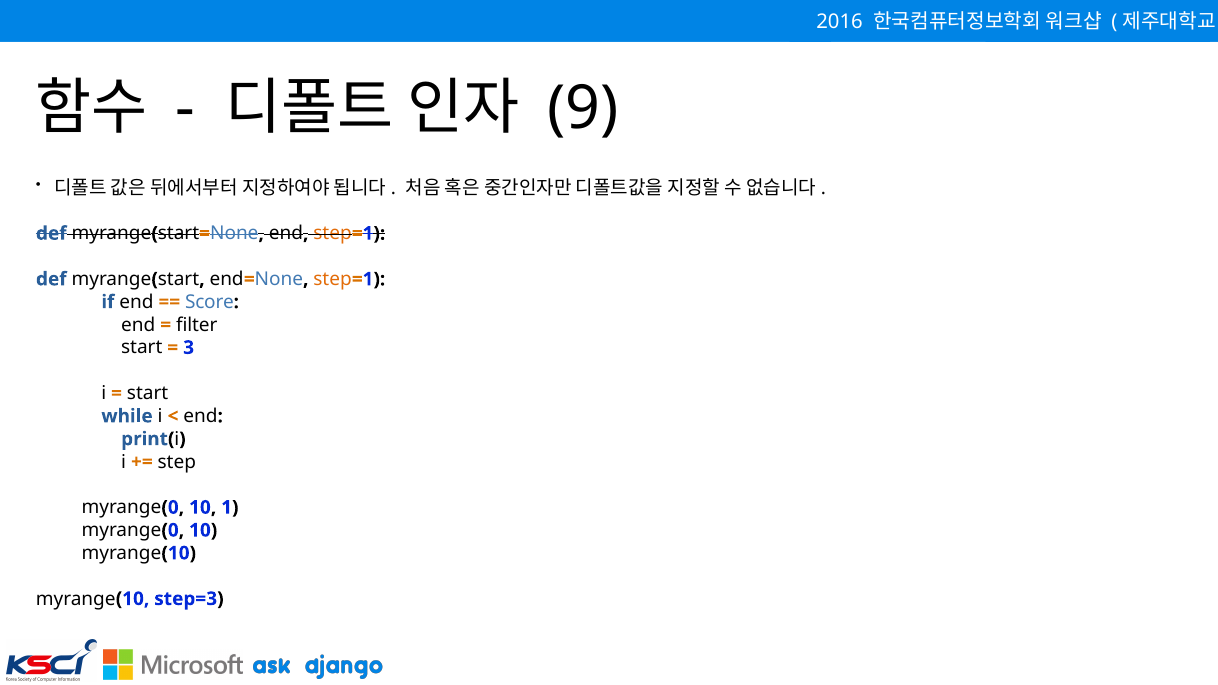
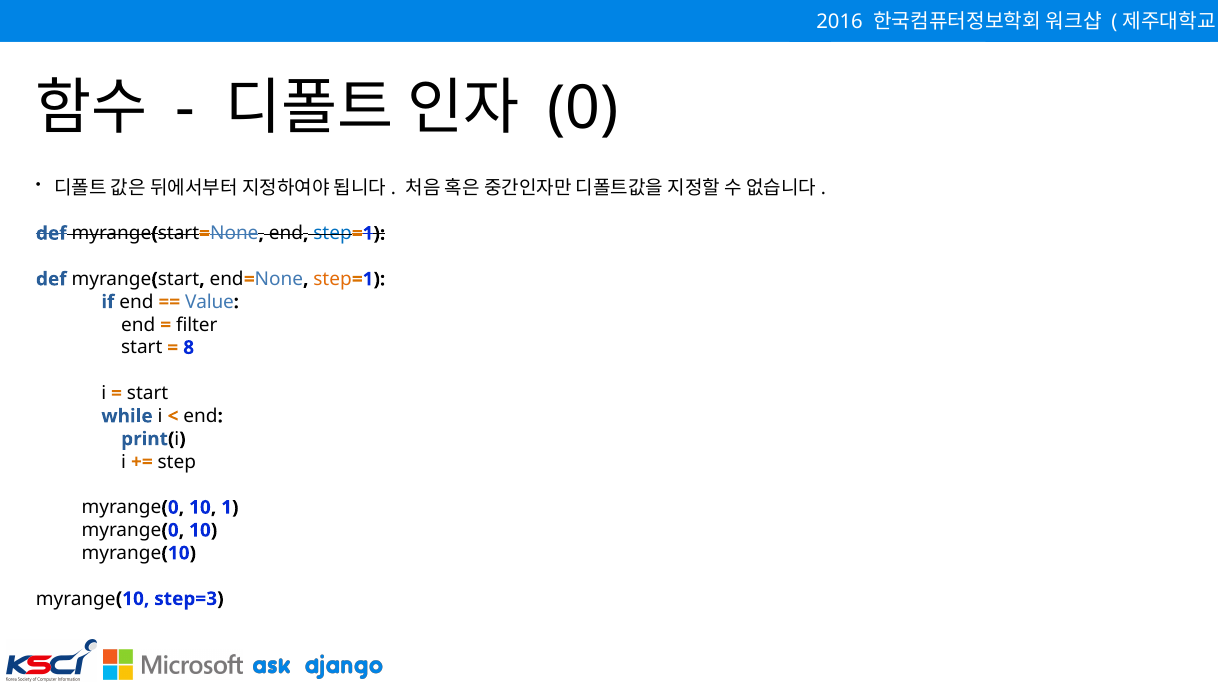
9 at (583, 109): 9 -> 0
step at (333, 233) colour: orange -> blue
Score: Score -> Value
3: 3 -> 8
